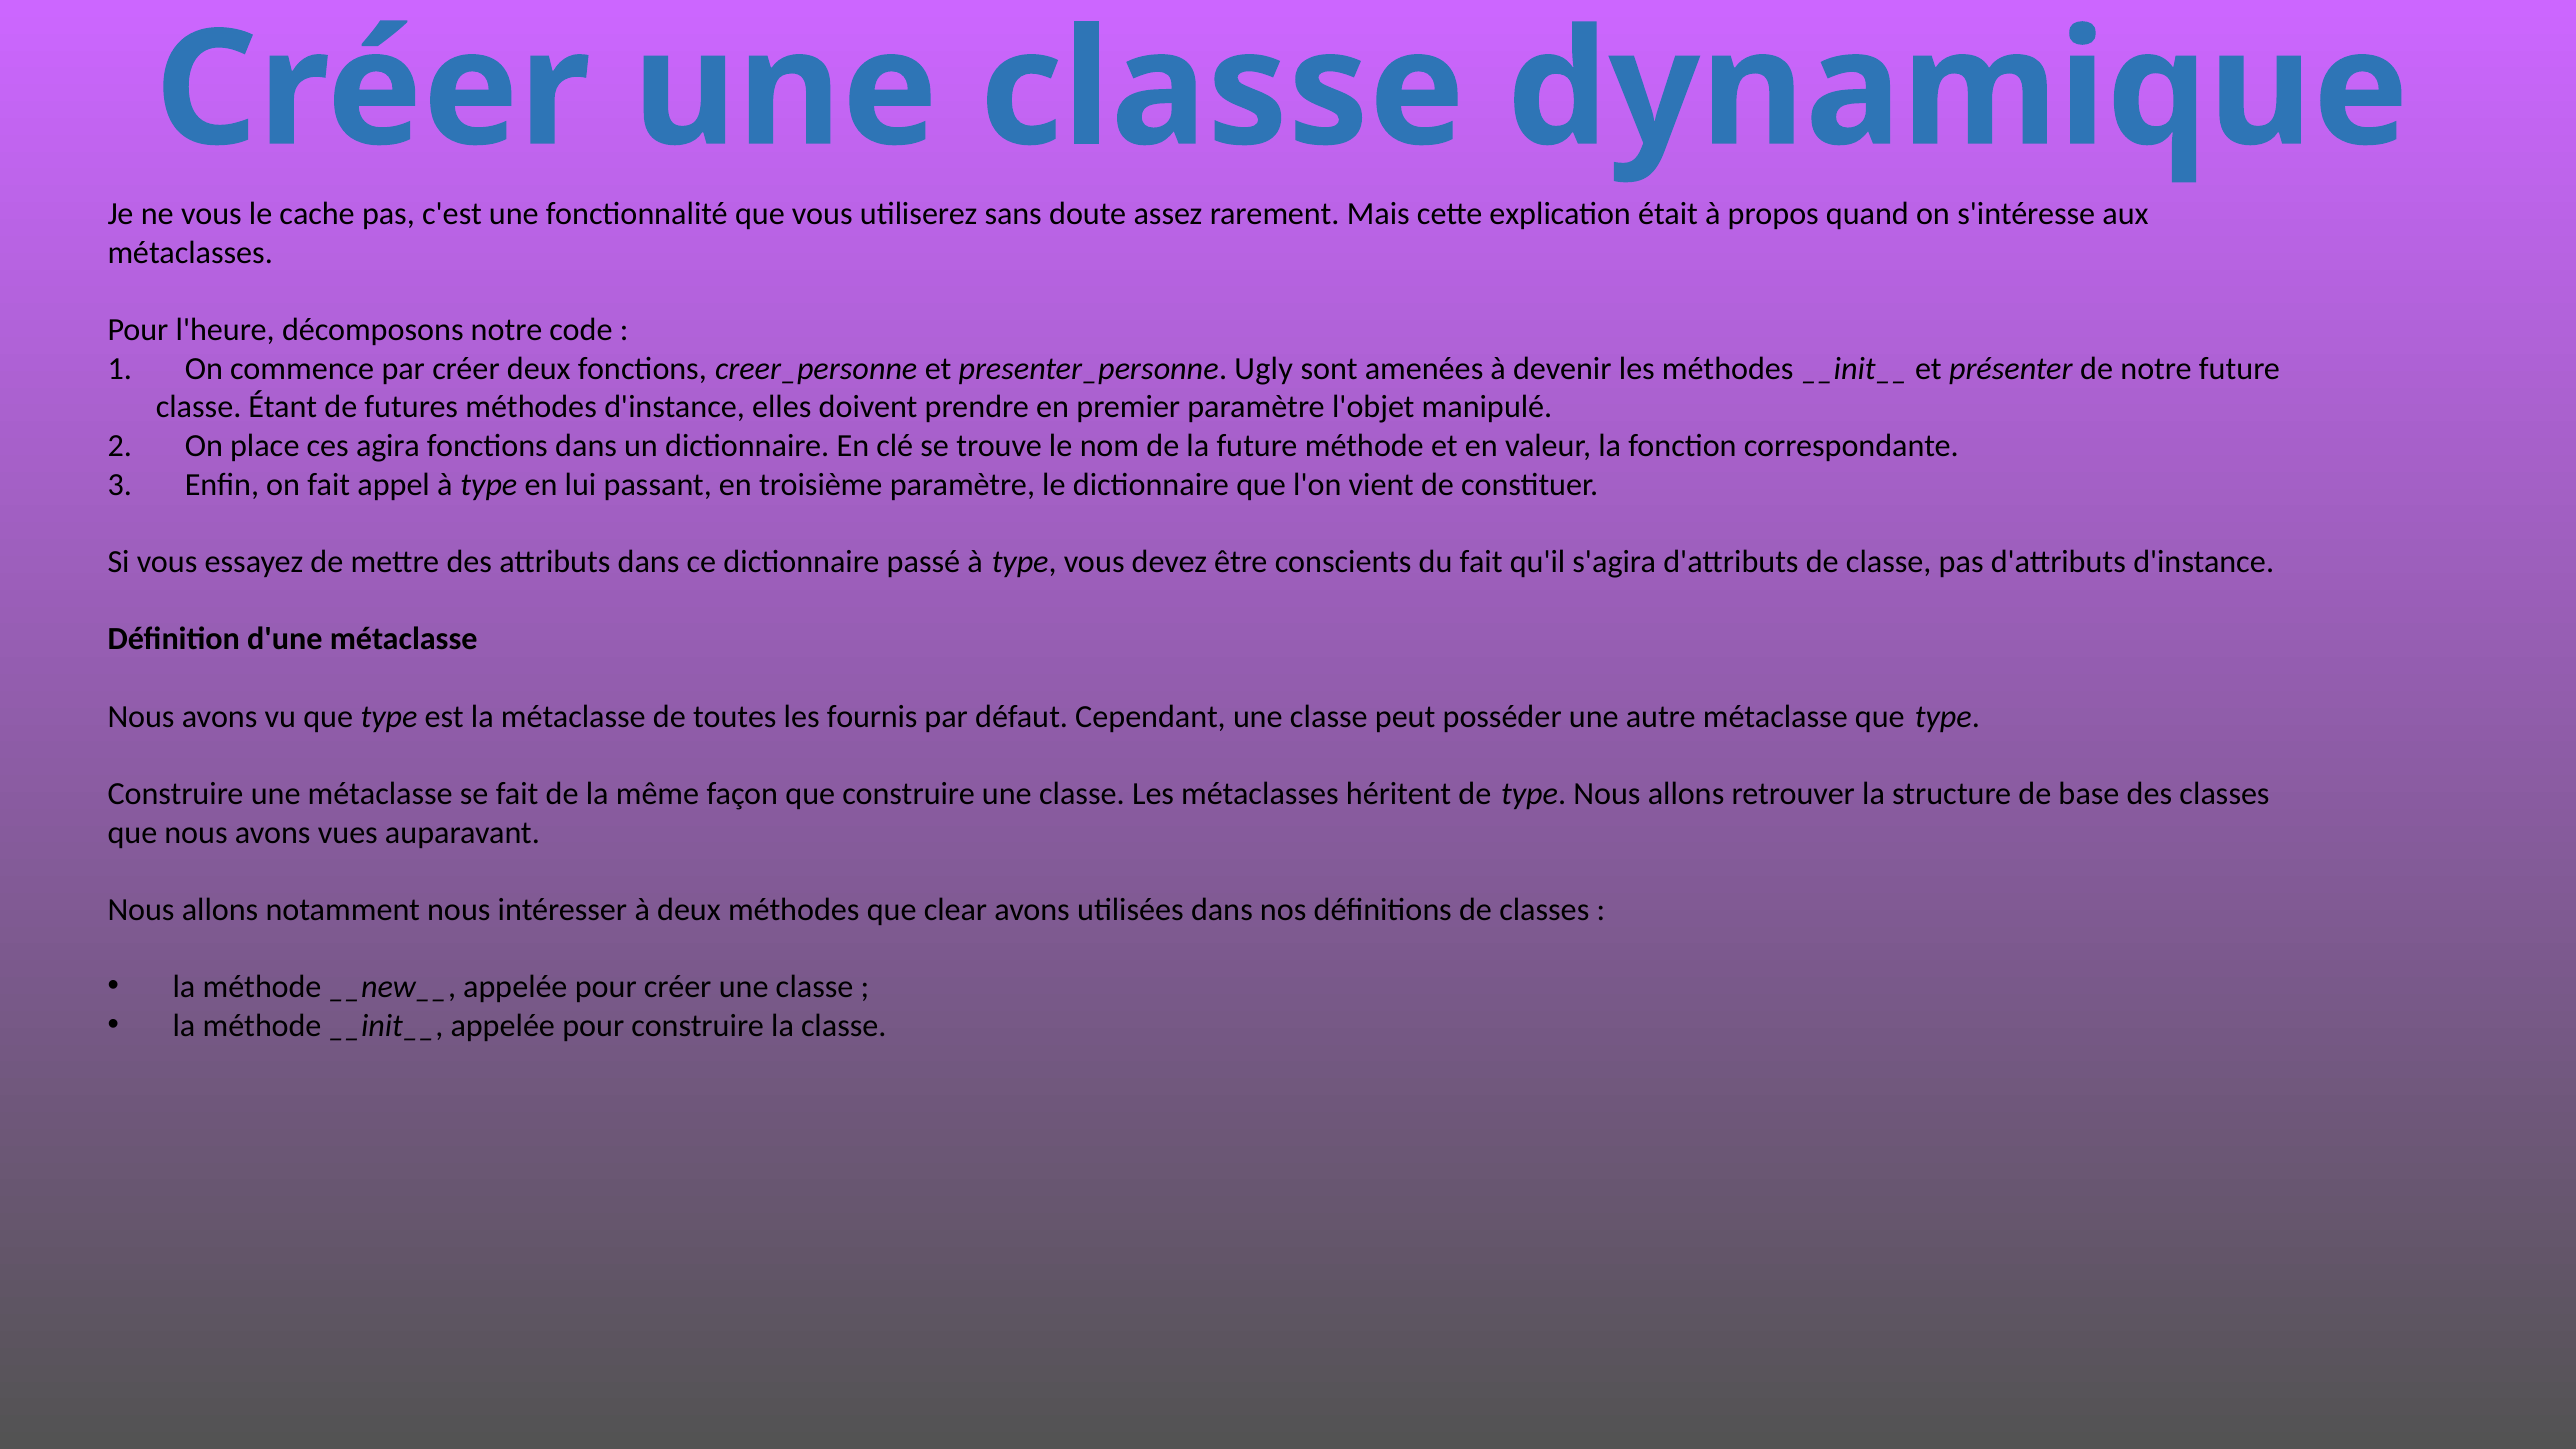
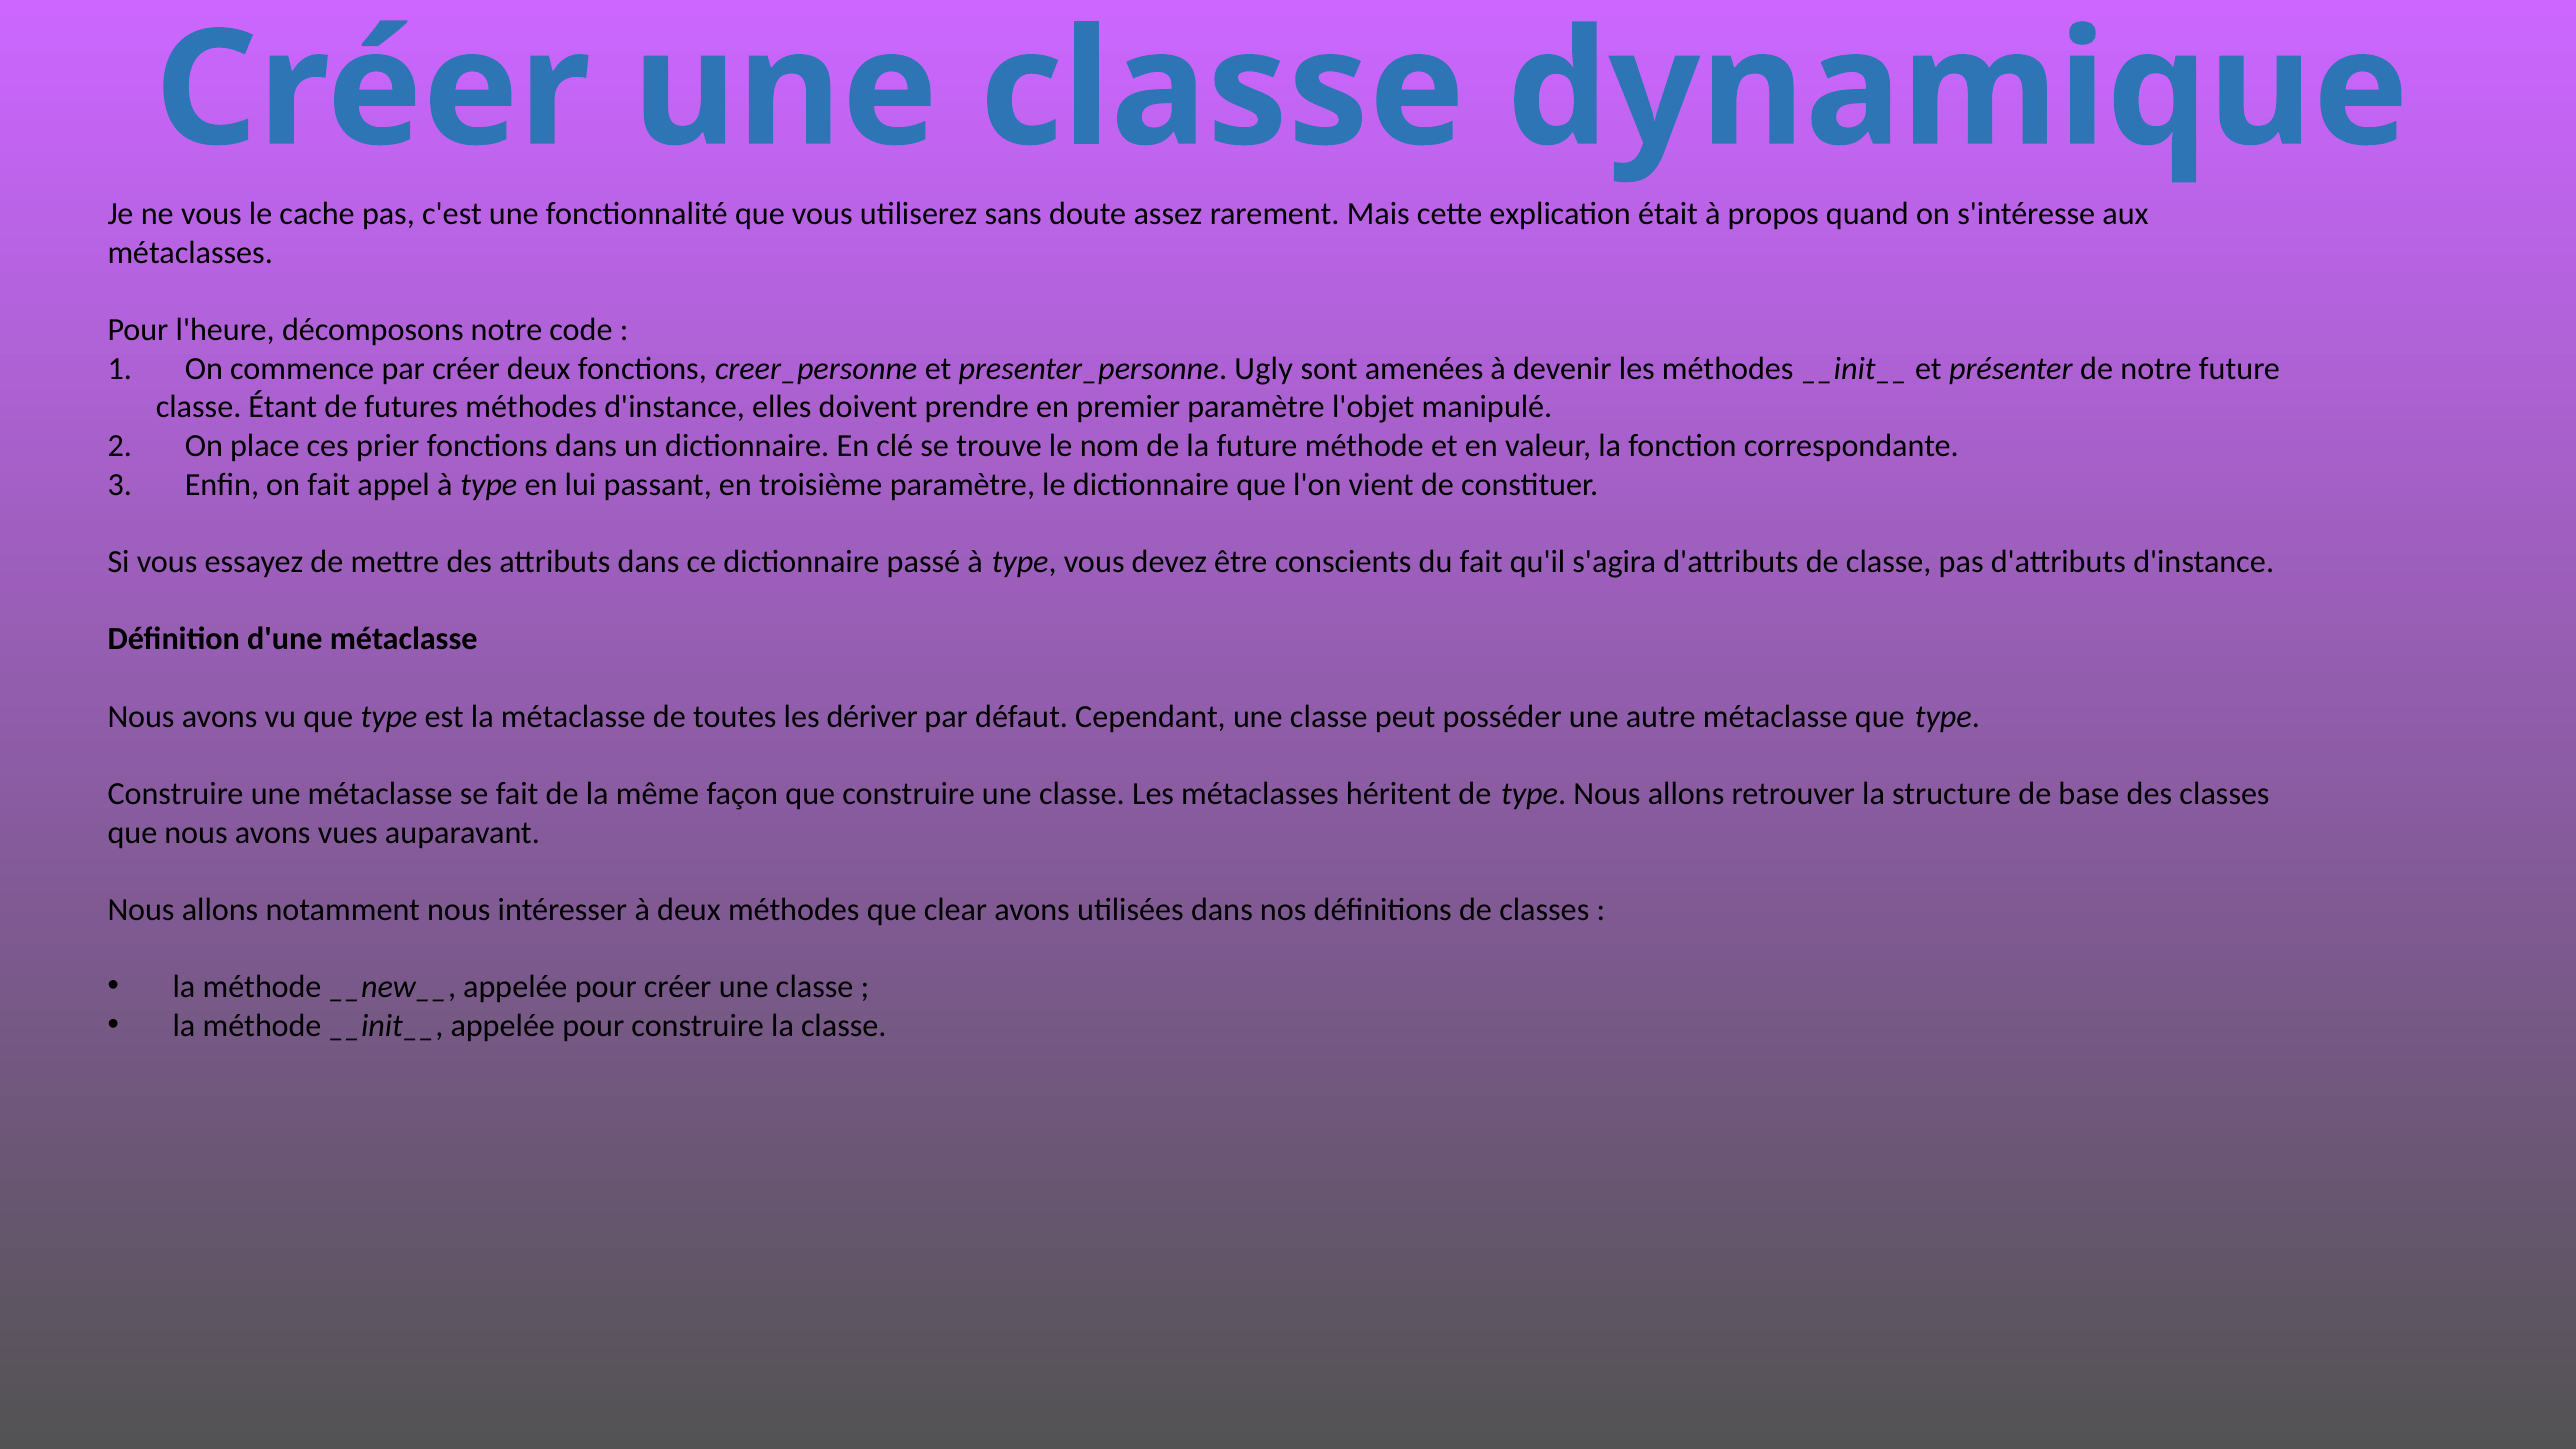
agira: agira -> prier
fournis: fournis -> dériver
